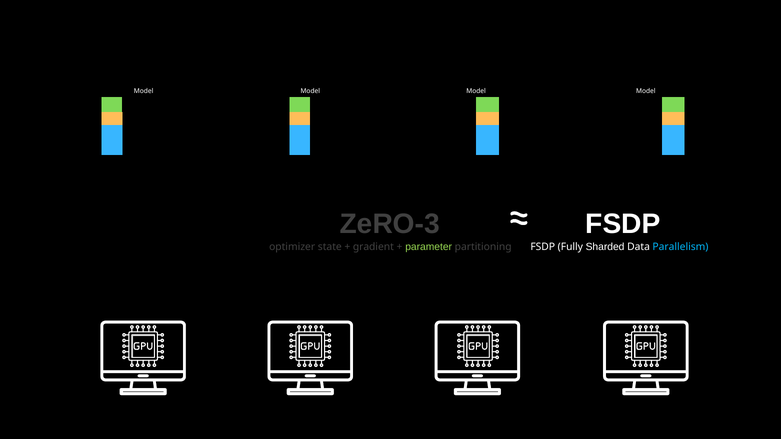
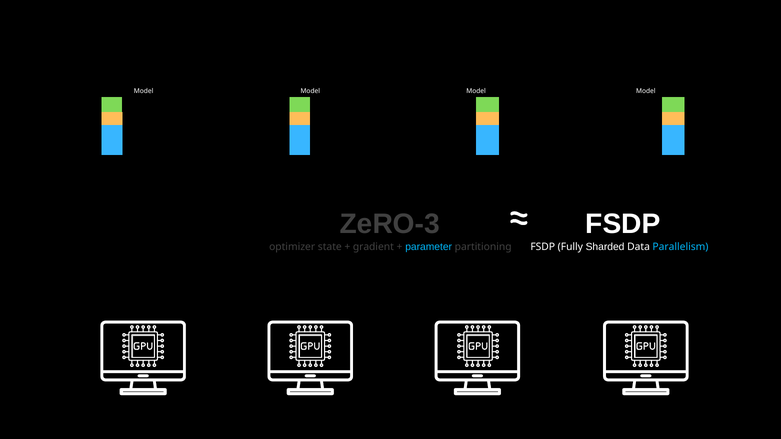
parameter colour: light green -> light blue
